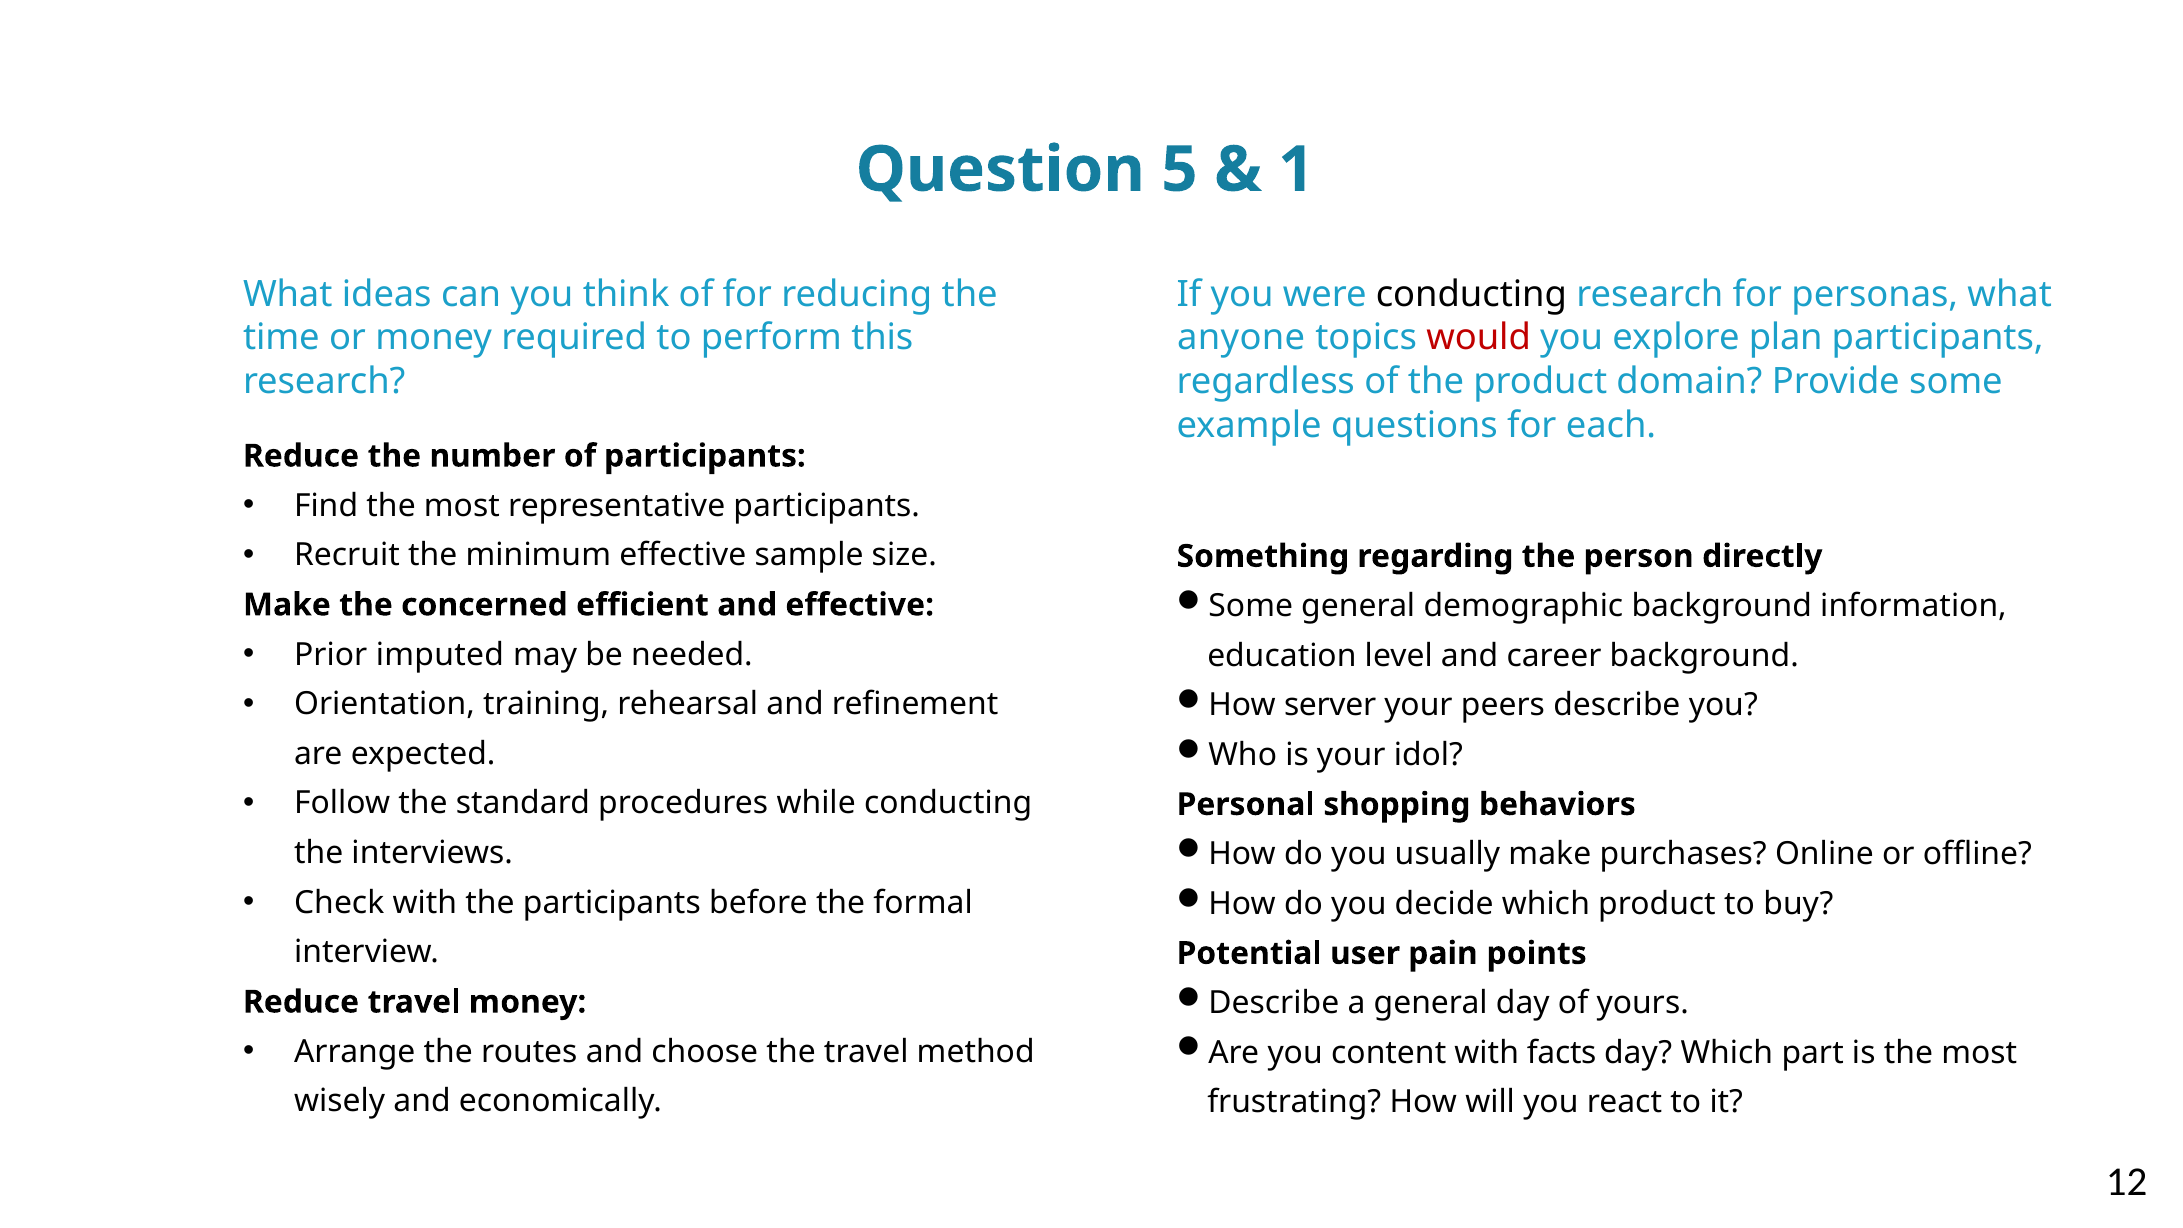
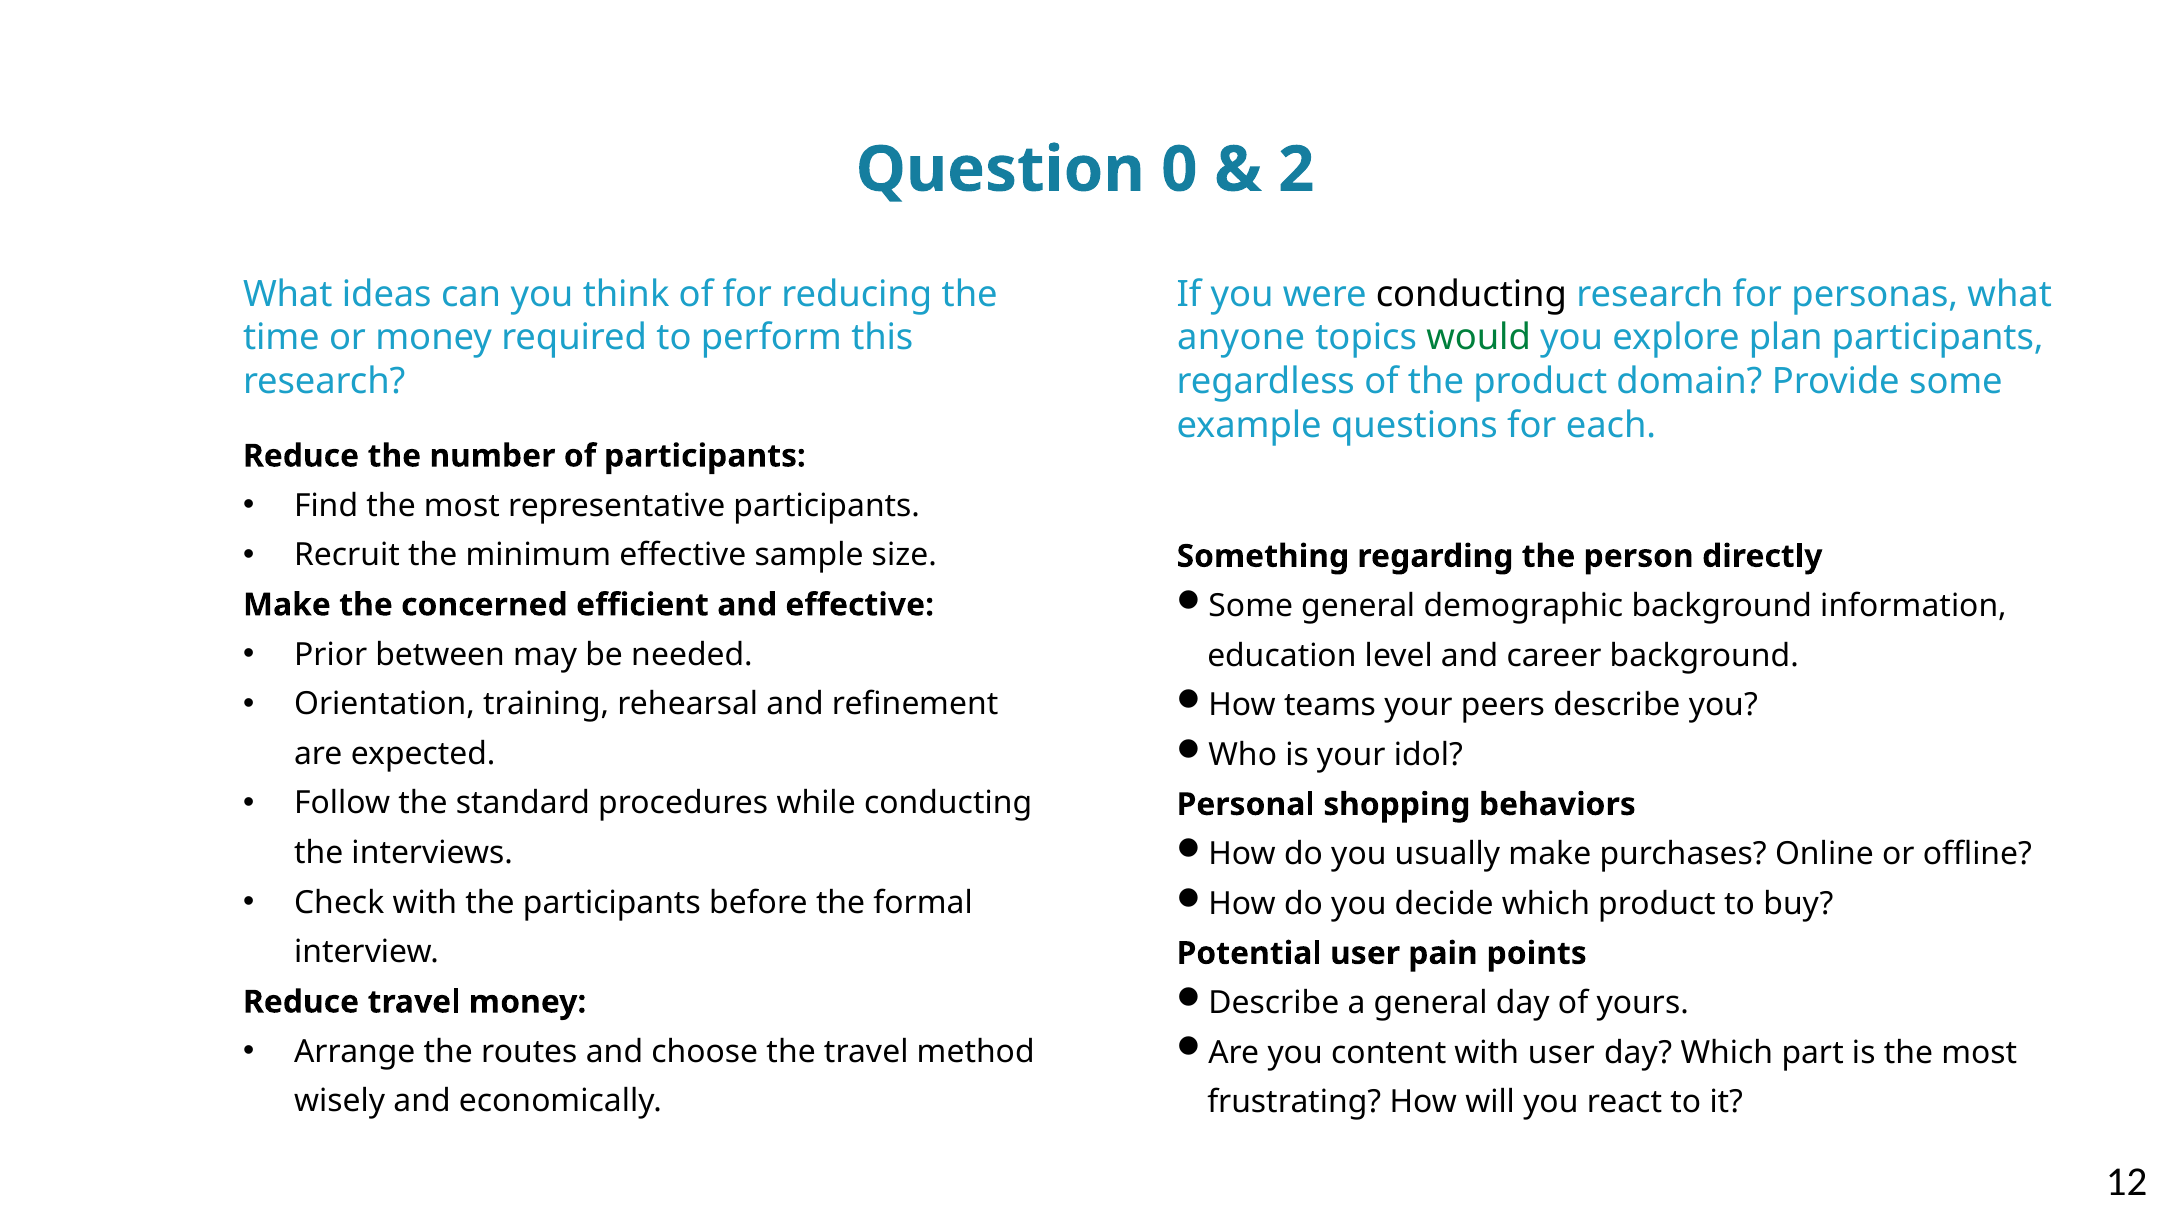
5: 5 -> 0
1: 1 -> 2
would colour: red -> green
imputed: imputed -> between
server: server -> teams
with facts: facts -> user
